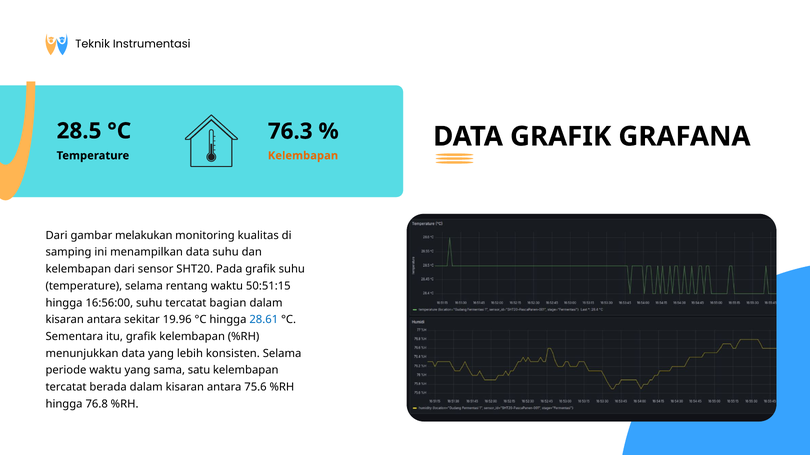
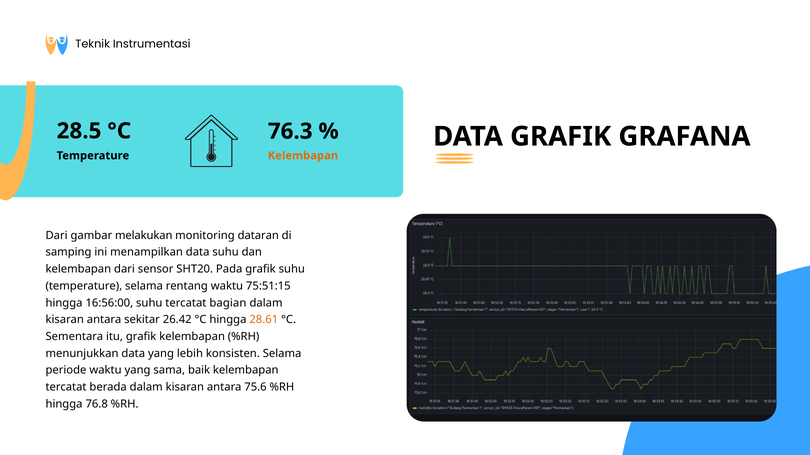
kualitas: kualitas -> dataran
50:51:15: 50:51:15 -> 75:51:15
19.96: 19.96 -> 26.42
28.61 colour: blue -> orange
satu: satu -> baik
